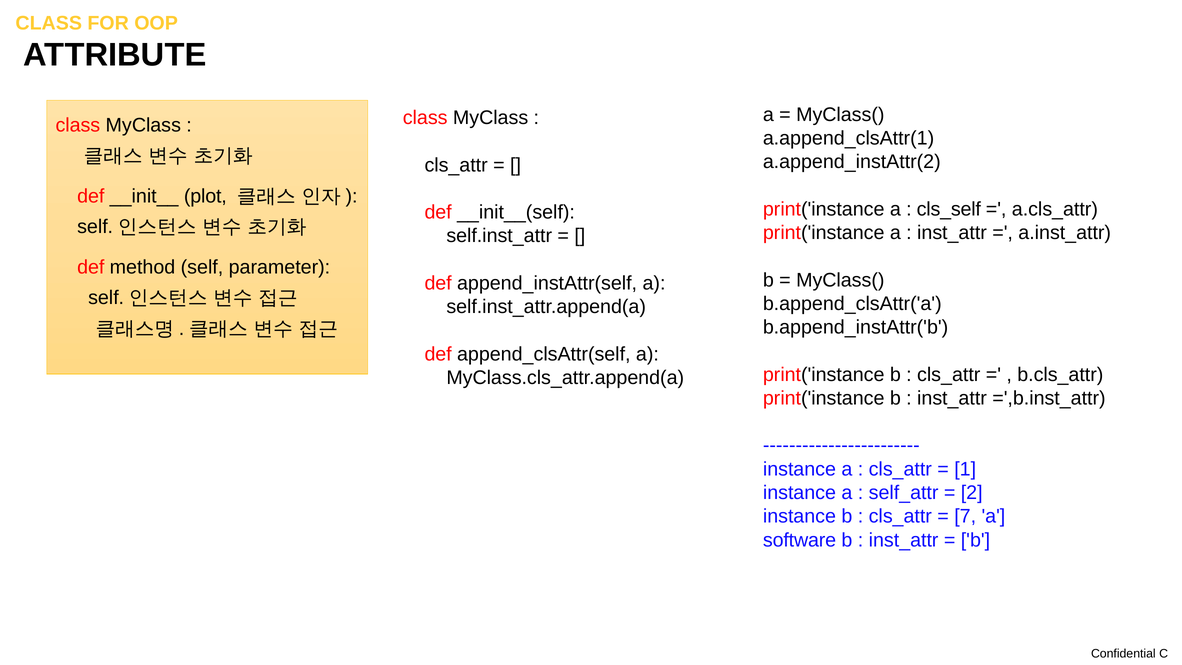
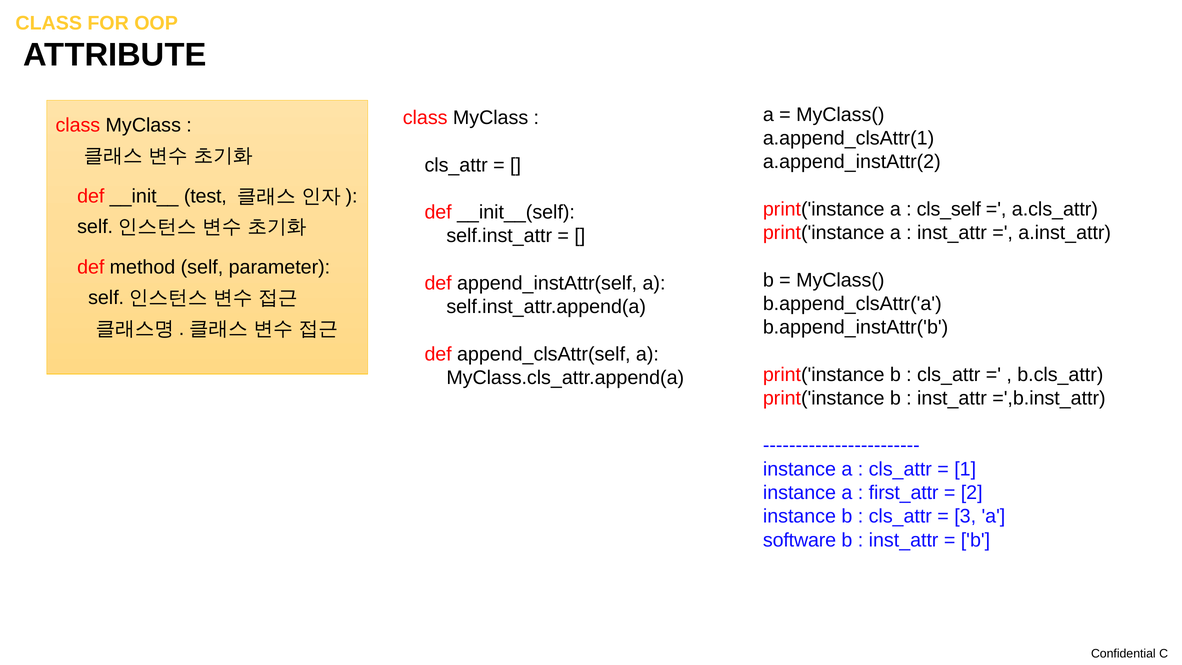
plot: plot -> test
self_attr: self_attr -> first_attr
7: 7 -> 3
